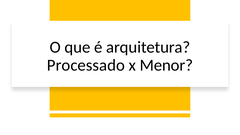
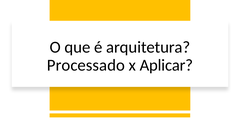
Menor: Menor -> Aplicar
